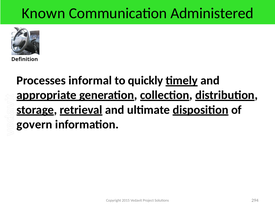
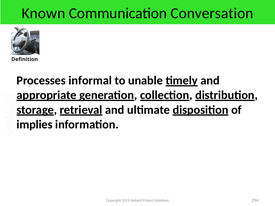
Administered: Administered -> Conversation
quickly: quickly -> unable
govern: govern -> implies
